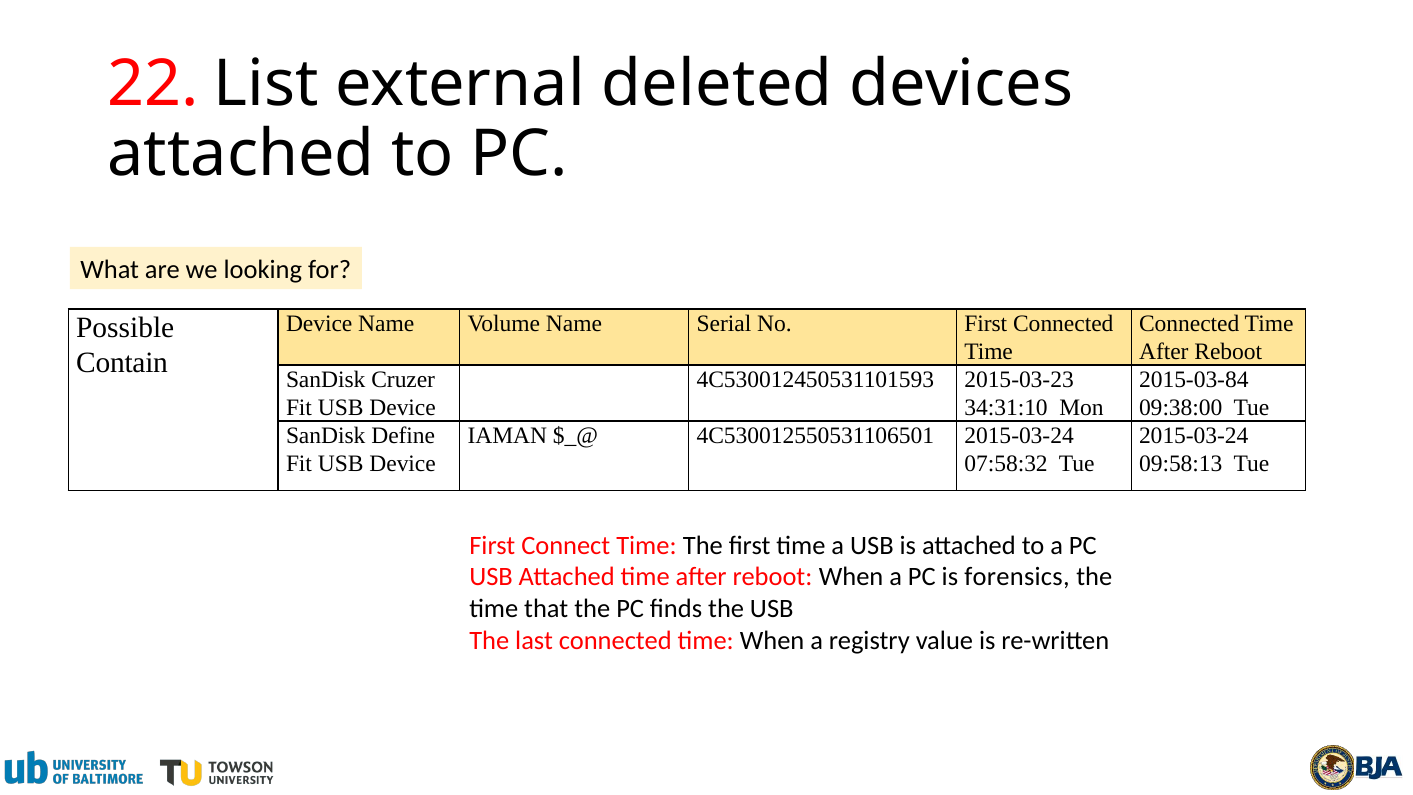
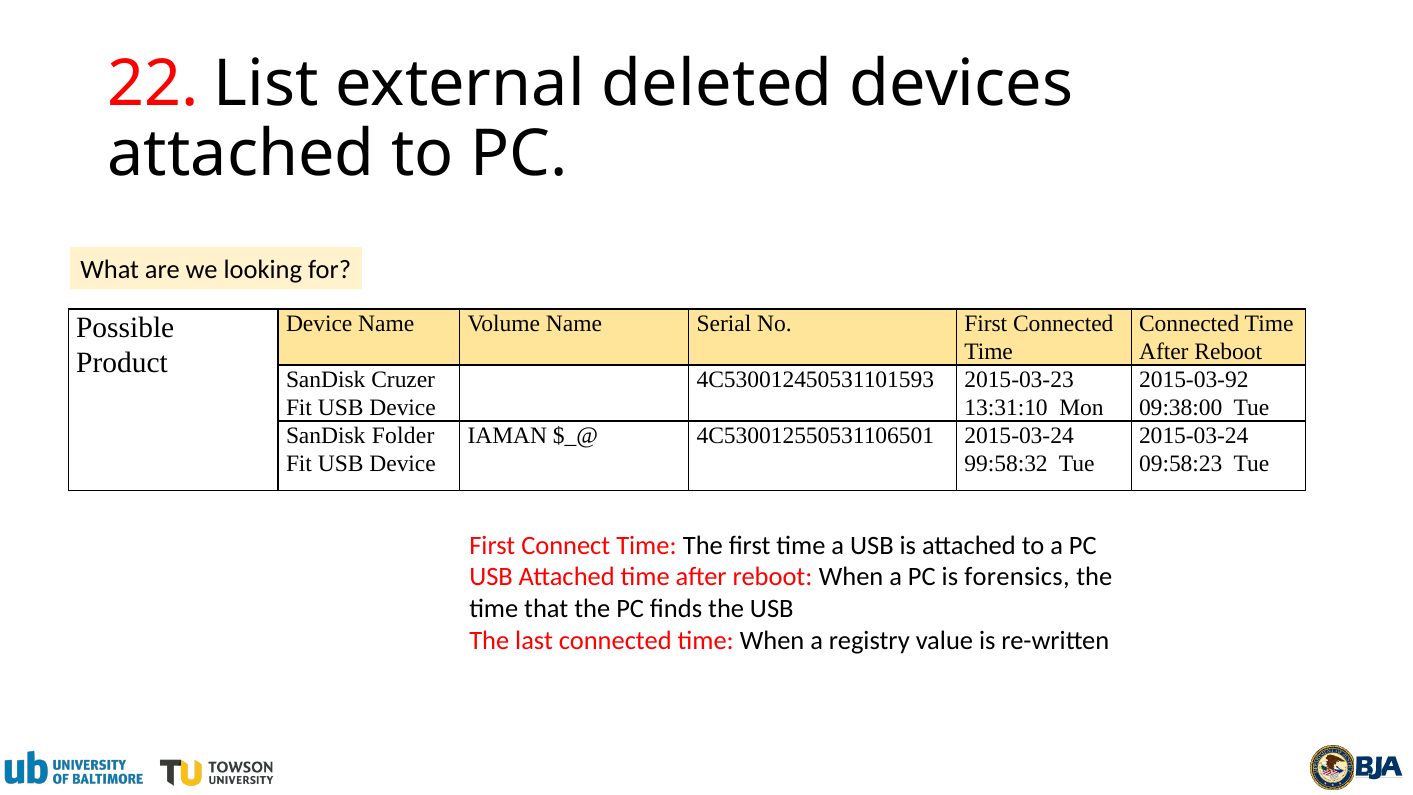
Contain: Contain -> Product
2015-03-84: 2015-03-84 -> 2015-03-92
34:31:10: 34:31:10 -> 13:31:10
Define: Define -> Folder
07:58:32: 07:58:32 -> 99:58:32
09:58:13: 09:58:13 -> 09:58:23
